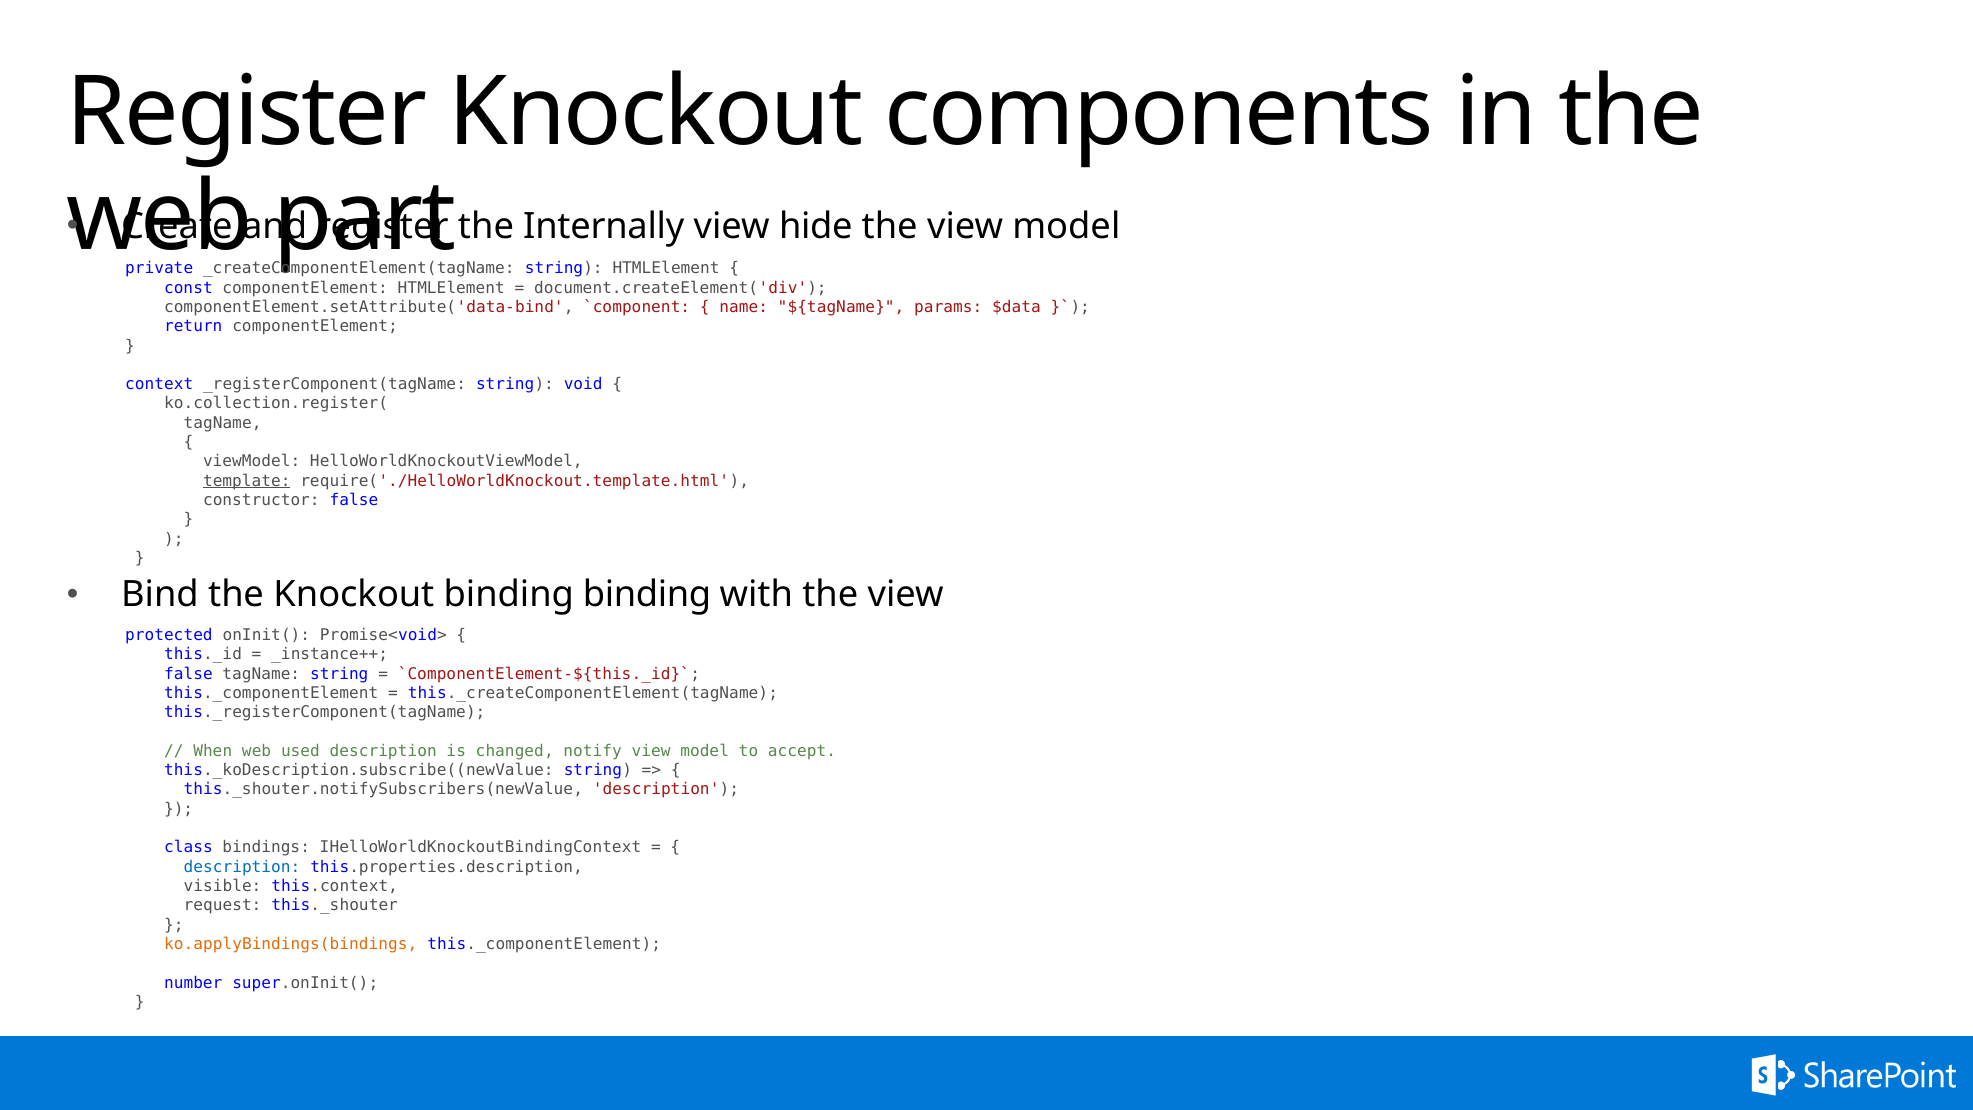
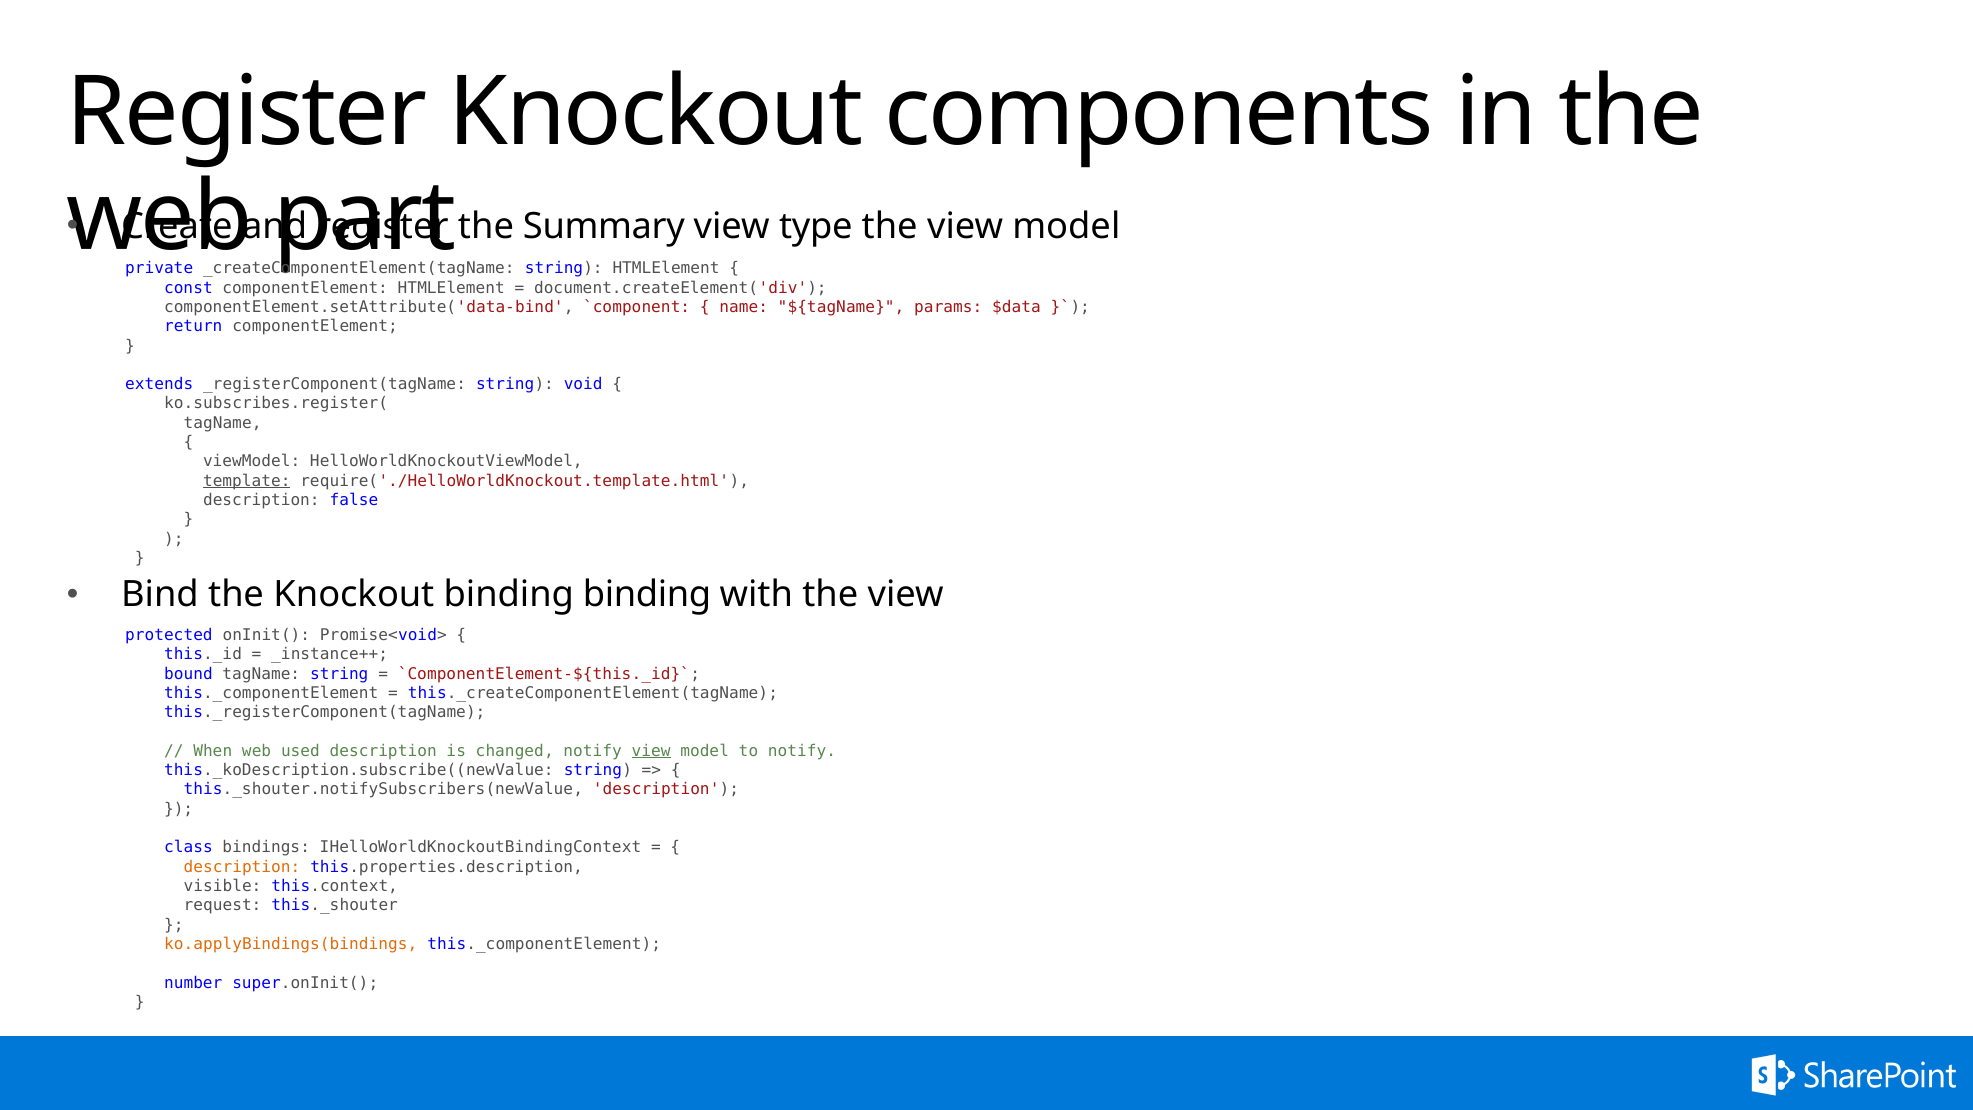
Internally: Internally -> Summary
hide: hide -> type
context: context -> extends
ko.collection.register(: ko.collection.register( -> ko.subscribes.register(
constructor at (261, 500): constructor -> description
false at (188, 674): false -> bound
view at (651, 751) underline: none -> present
to accept: accept -> notify
description at (242, 867) colour: blue -> orange
